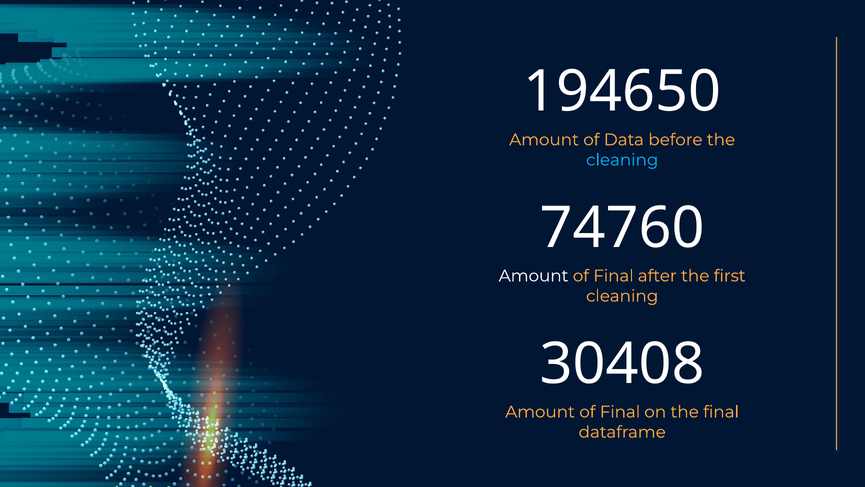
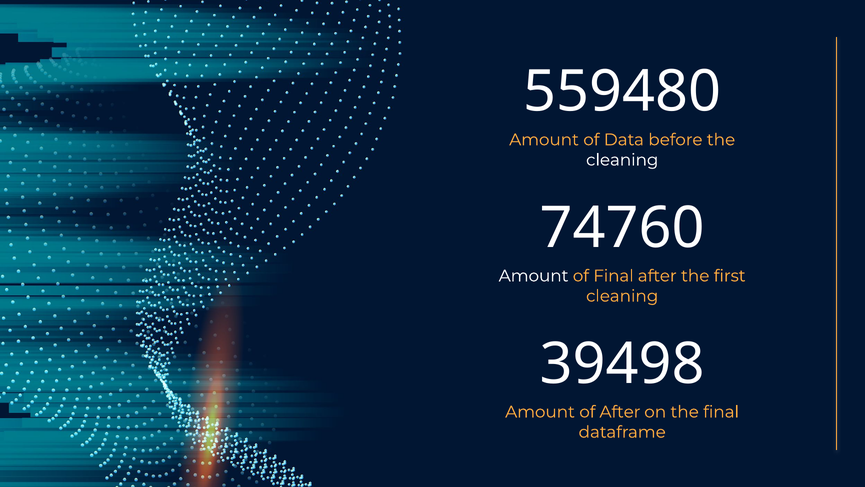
194650: 194650 -> 559480
cleaning at (622, 160) colour: light blue -> white
30408: 30408 -> 39498
Final at (620, 412): Final -> After
